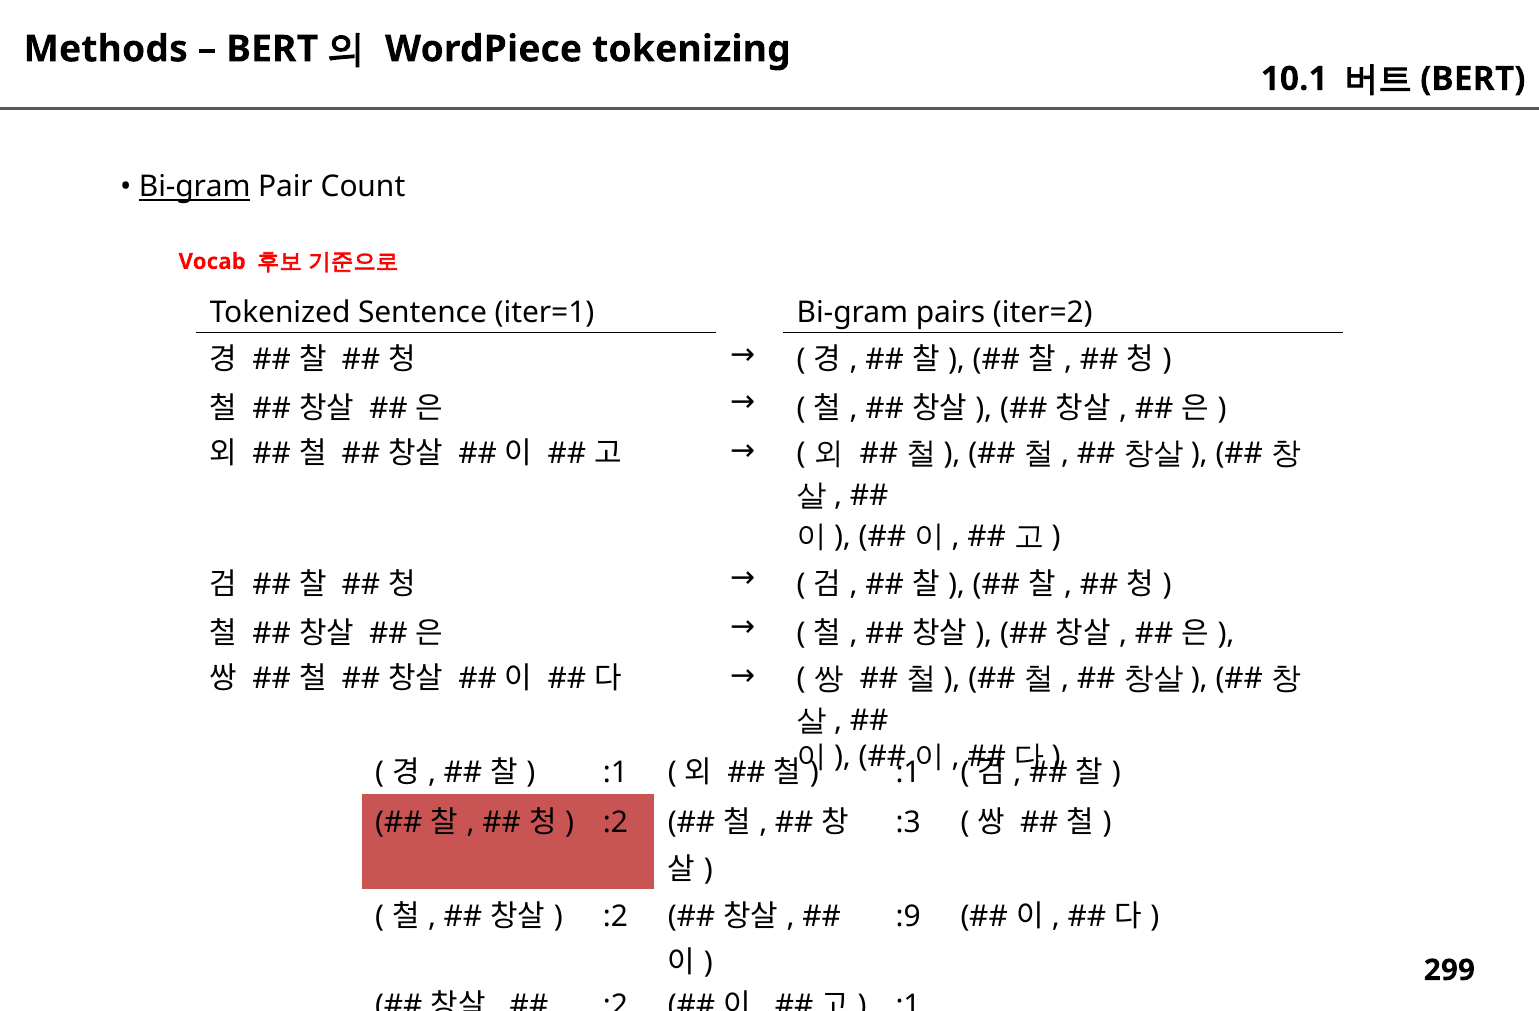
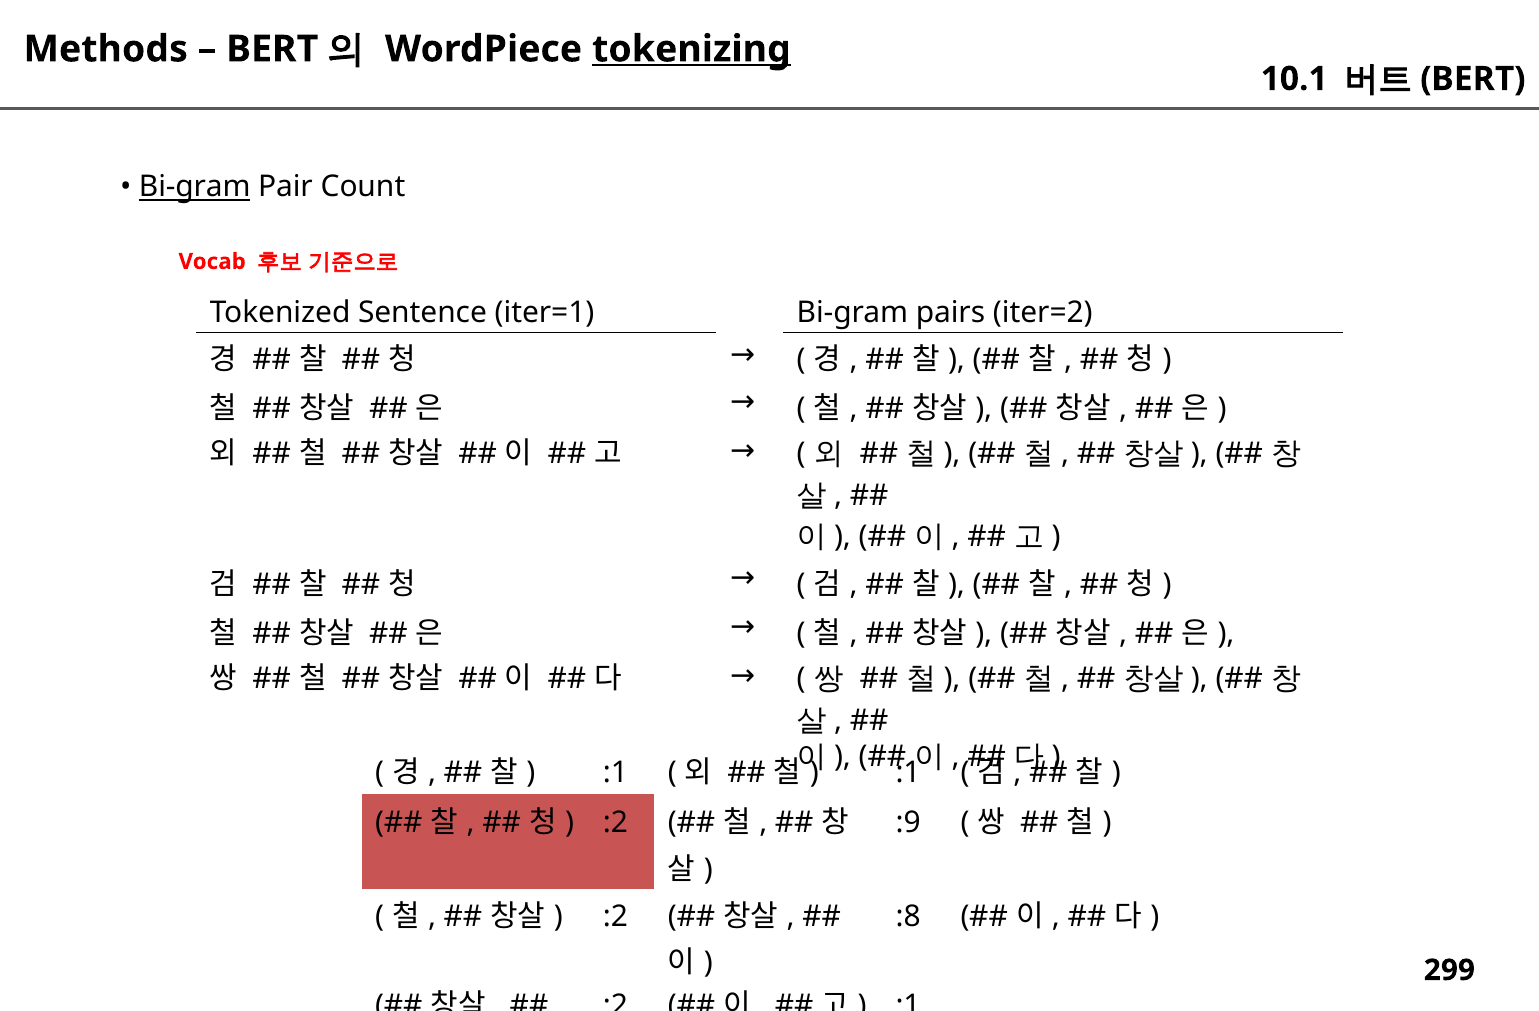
tokenizing underline: none -> present
:3: :3 -> :9
:9: :9 -> :8
